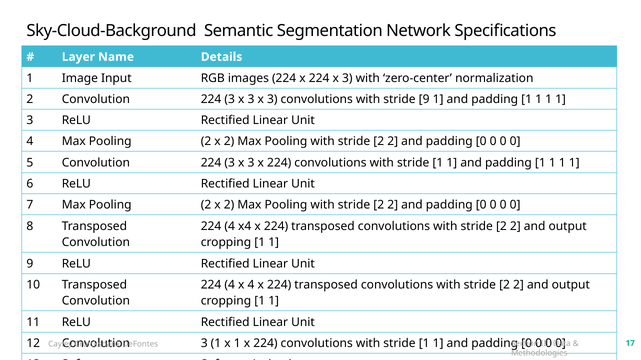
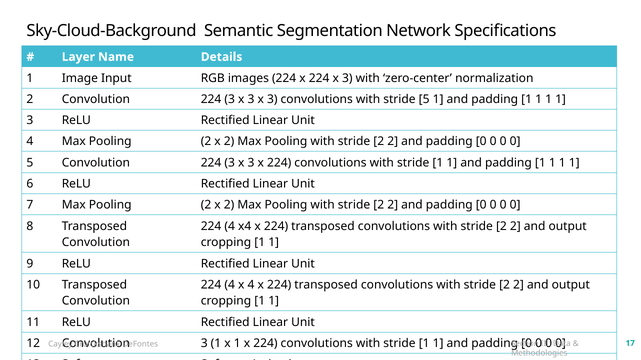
stride 9: 9 -> 5
